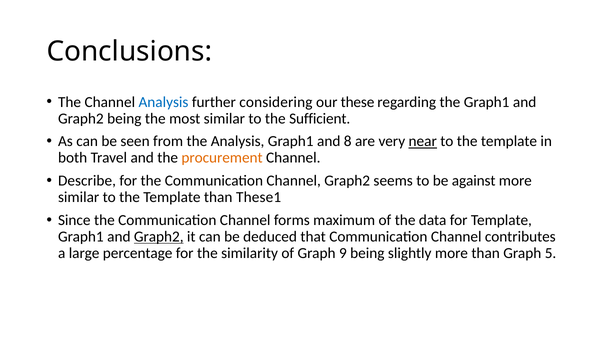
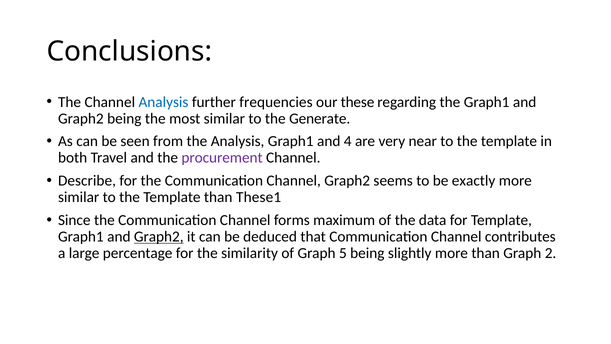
considering: considering -> frequencies
Sufficient: Sufficient -> Generate
8: 8 -> 4
near underline: present -> none
procurement colour: orange -> purple
against: against -> exactly
9: 9 -> 5
5: 5 -> 2
